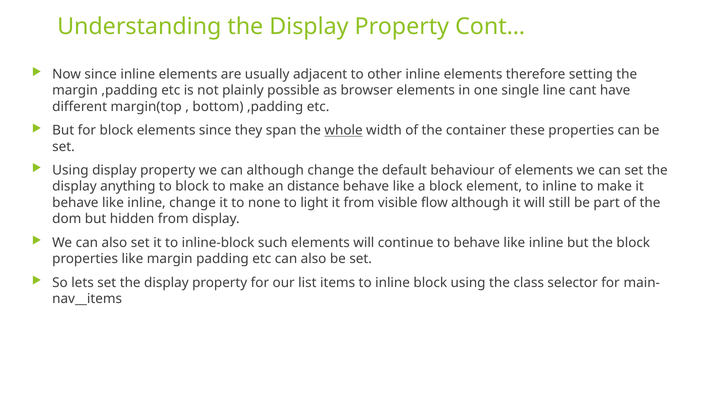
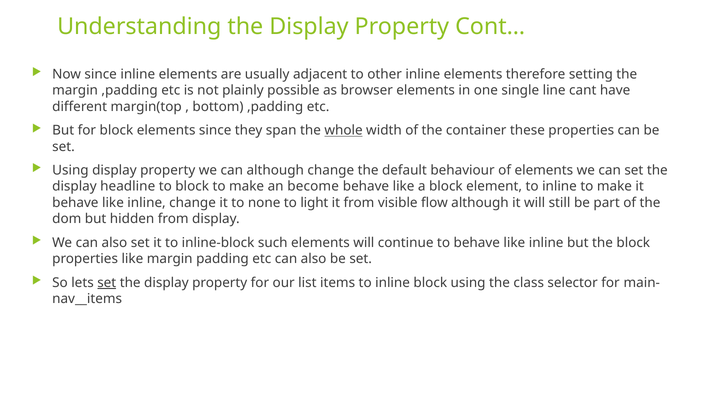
anything: anything -> headline
distance: distance -> become
set at (107, 283) underline: none -> present
